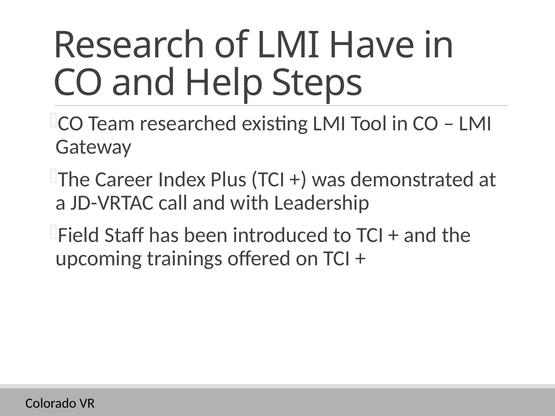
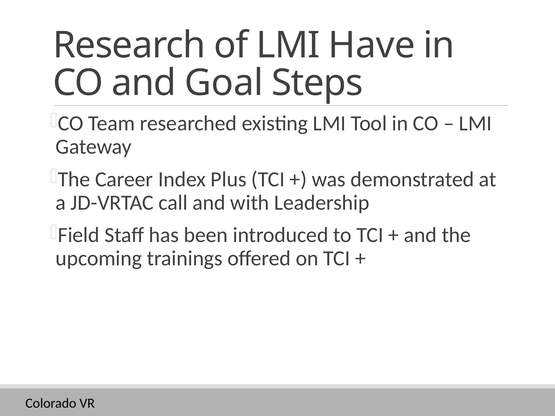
Help: Help -> Goal
